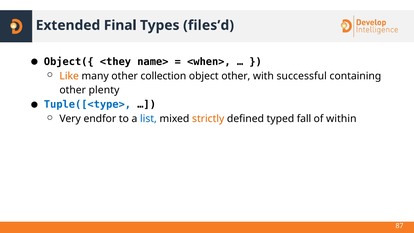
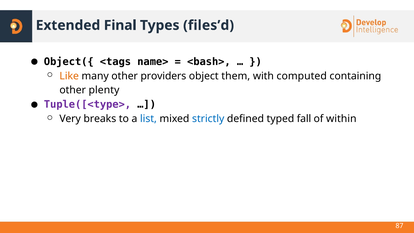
<they: <they -> <tags
<when>: <when> -> <bash>
collection: collection -> providers
object other: other -> them
successful: successful -> computed
Tuple([<type> colour: blue -> purple
endfor: endfor -> breaks
strictly colour: orange -> blue
